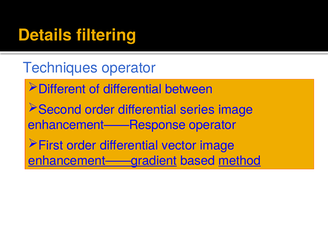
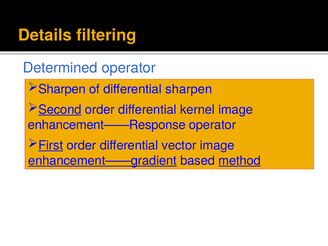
Techniques: Techniques -> Determined
Different at (62, 89): Different -> Sharpen
differential between: between -> sharpen
Second underline: none -> present
series: series -> kernel
First underline: none -> present
